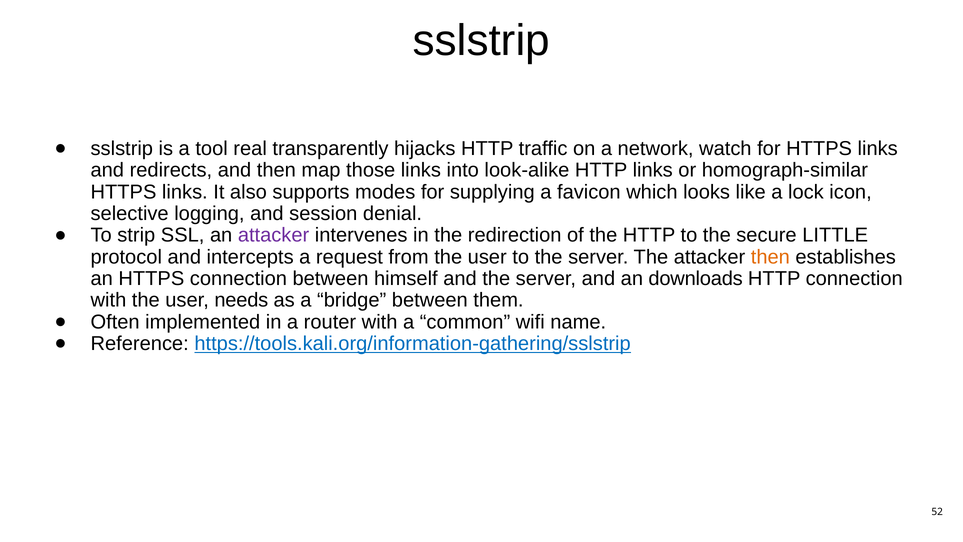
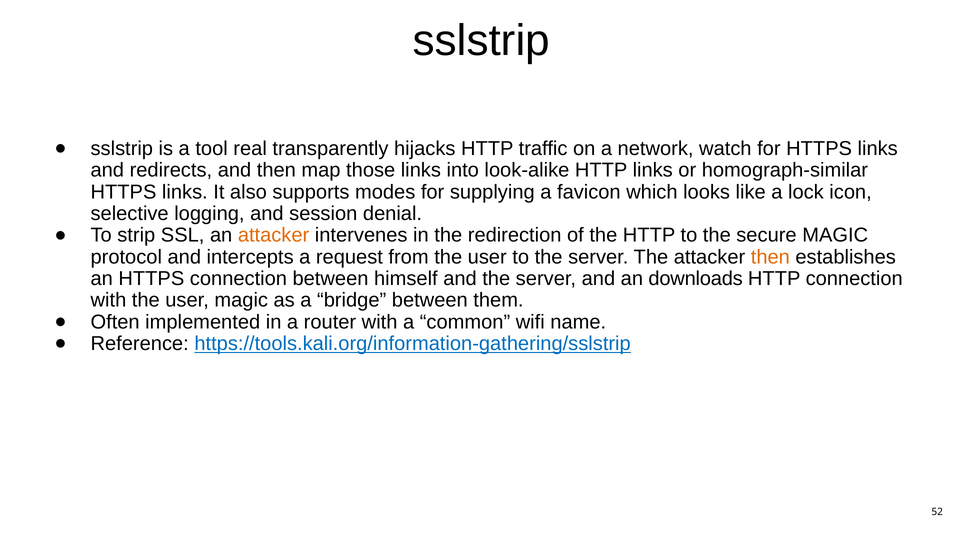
attacker at (274, 235) colour: purple -> orange
secure LITTLE: LITTLE -> MAGIC
user needs: needs -> magic
